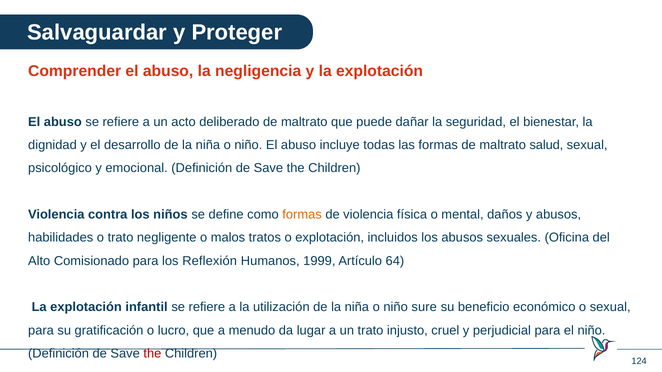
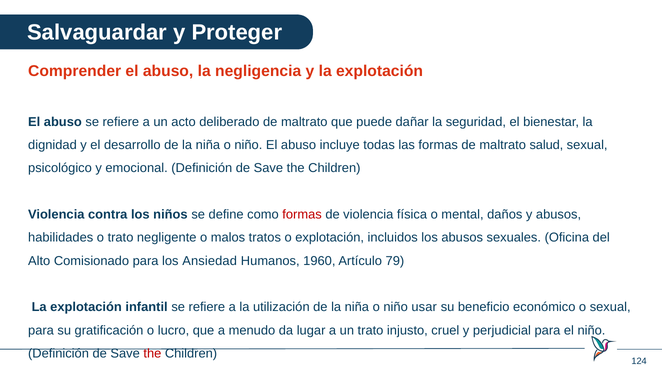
formas at (302, 215) colour: orange -> red
Reflexión: Reflexión -> Ansiedad
1999: 1999 -> 1960
64: 64 -> 79
sure: sure -> usar
